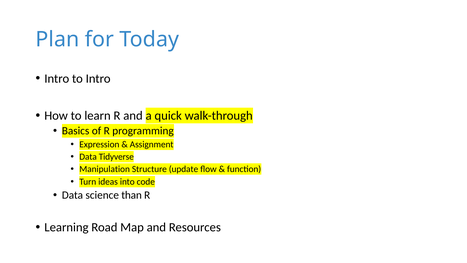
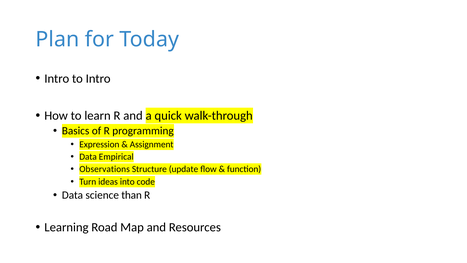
Tidyverse: Tidyverse -> Empirical
Manipulation: Manipulation -> Observations
